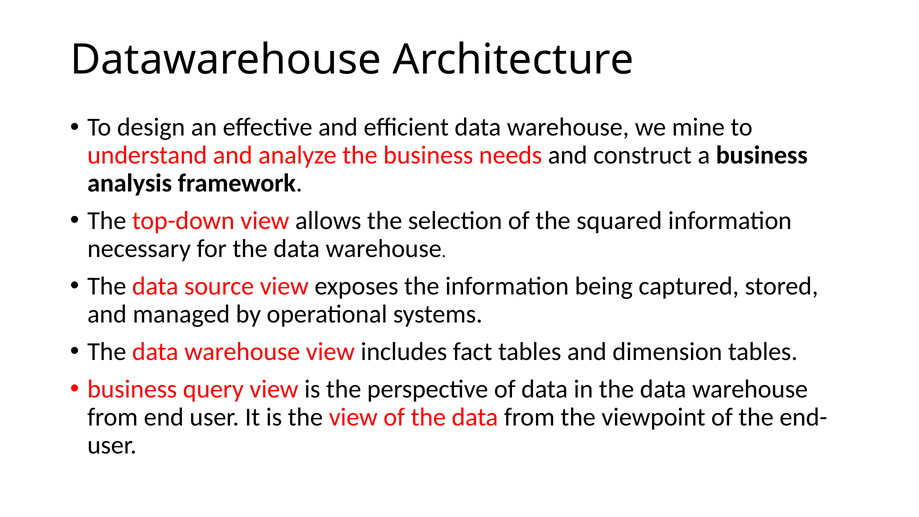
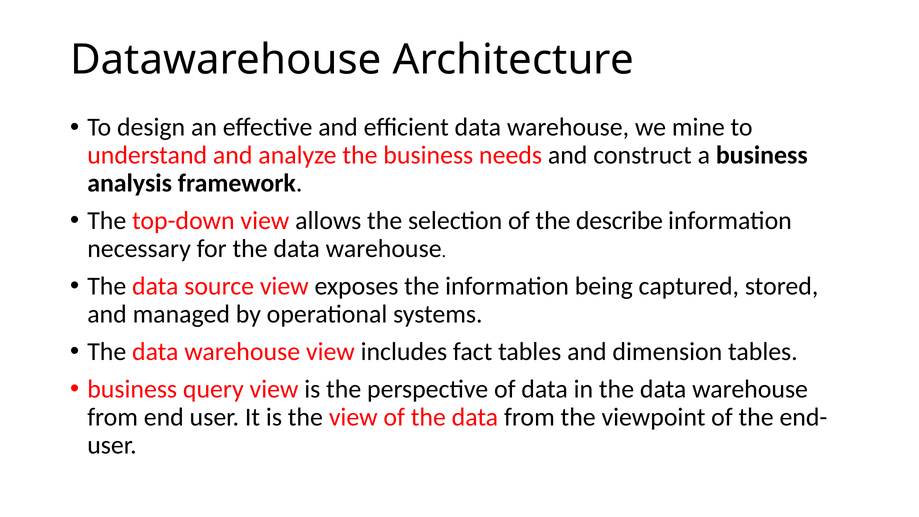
squared: squared -> describe
